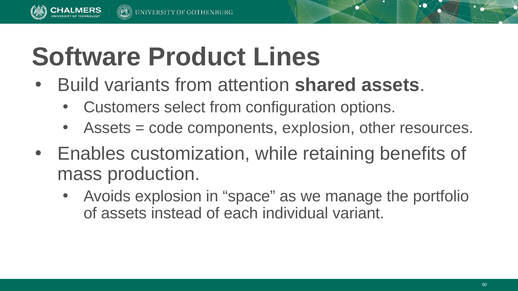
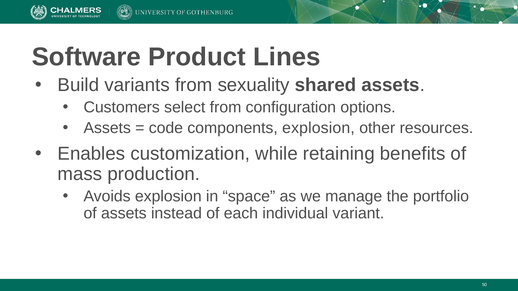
attention: attention -> sexuality
